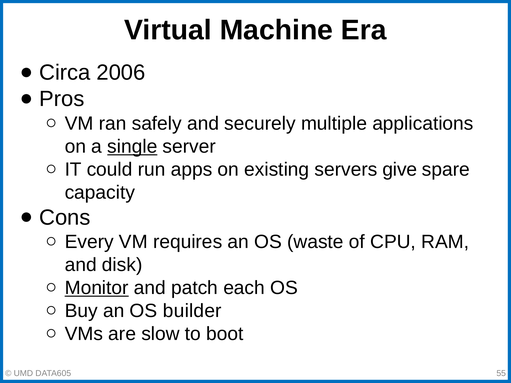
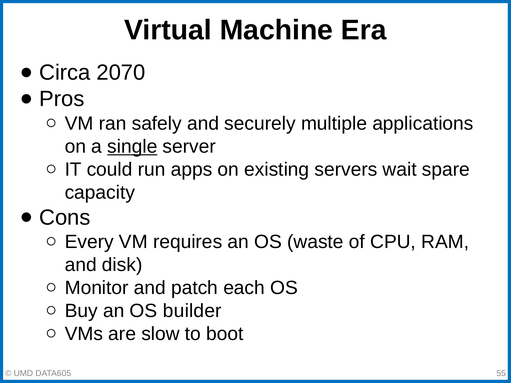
2006: 2006 -> 2070
give: give -> wait
Monitor underline: present -> none
